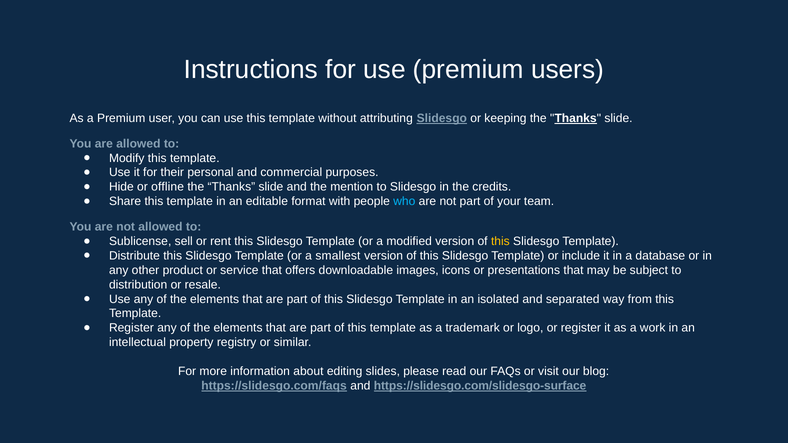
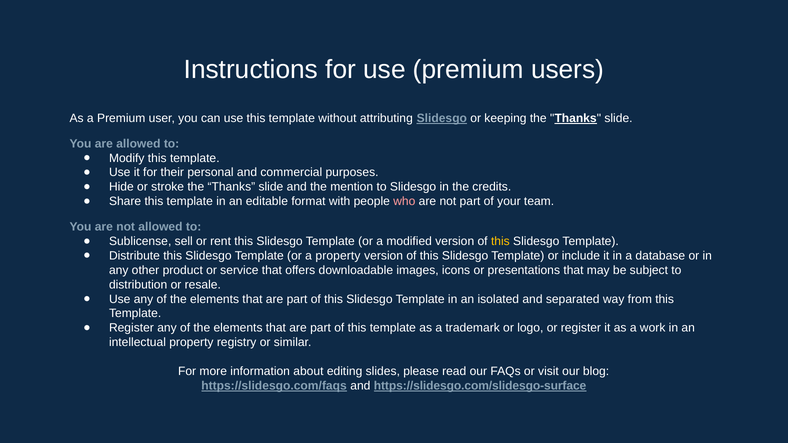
offline: offline -> stroke
who colour: light blue -> pink
a smallest: smallest -> property
